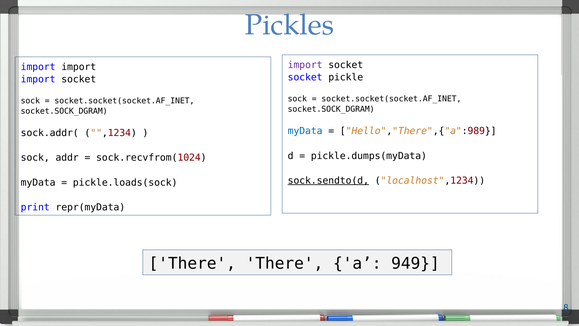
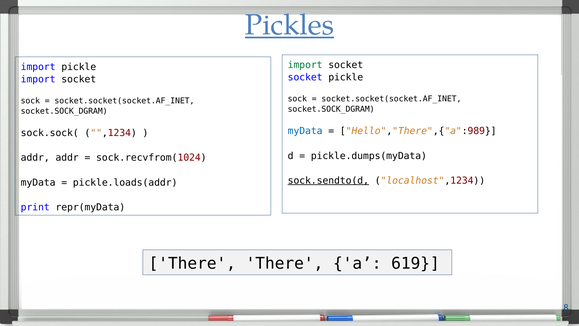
Pickles underline: none -> present
import at (305, 65) colour: purple -> green
import at (79, 67): import -> pickle
sock.addr(: sock.addr( -> sock.sock(
sock at (35, 158): sock -> addr
pickle.loads(sock: pickle.loads(sock -> pickle.loads(addr
949: 949 -> 619
